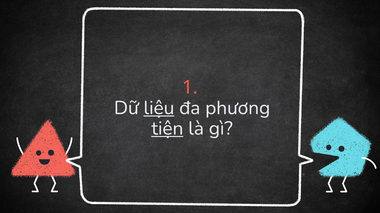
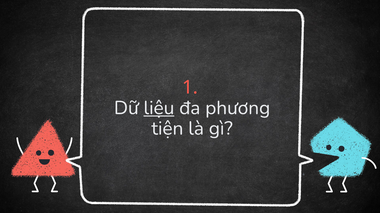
tiện underline: present -> none
